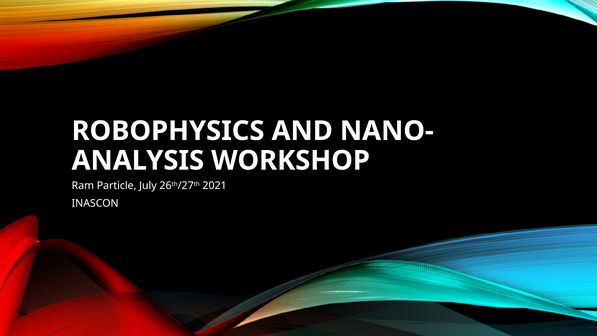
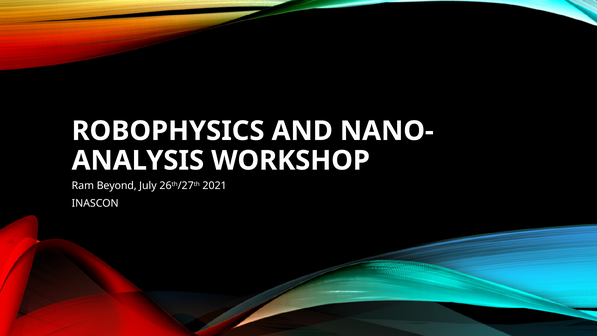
Particle: Particle -> Beyond
